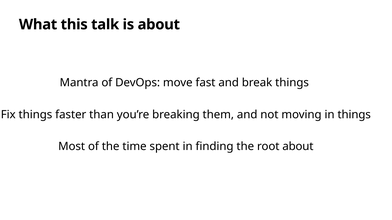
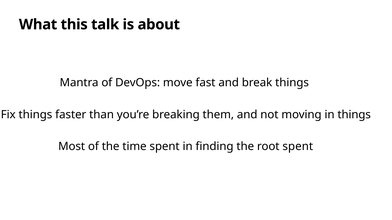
root about: about -> spent
